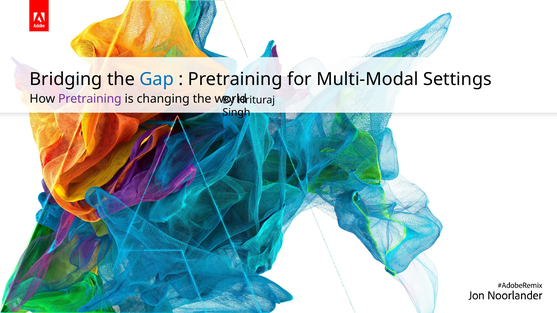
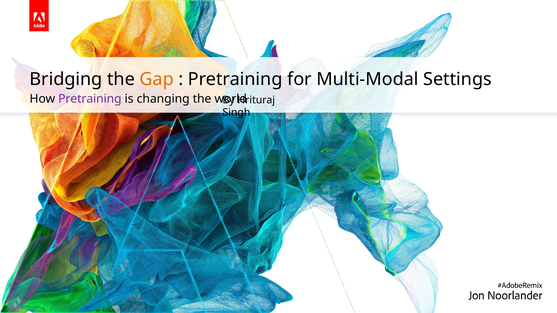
Gap colour: blue -> orange
